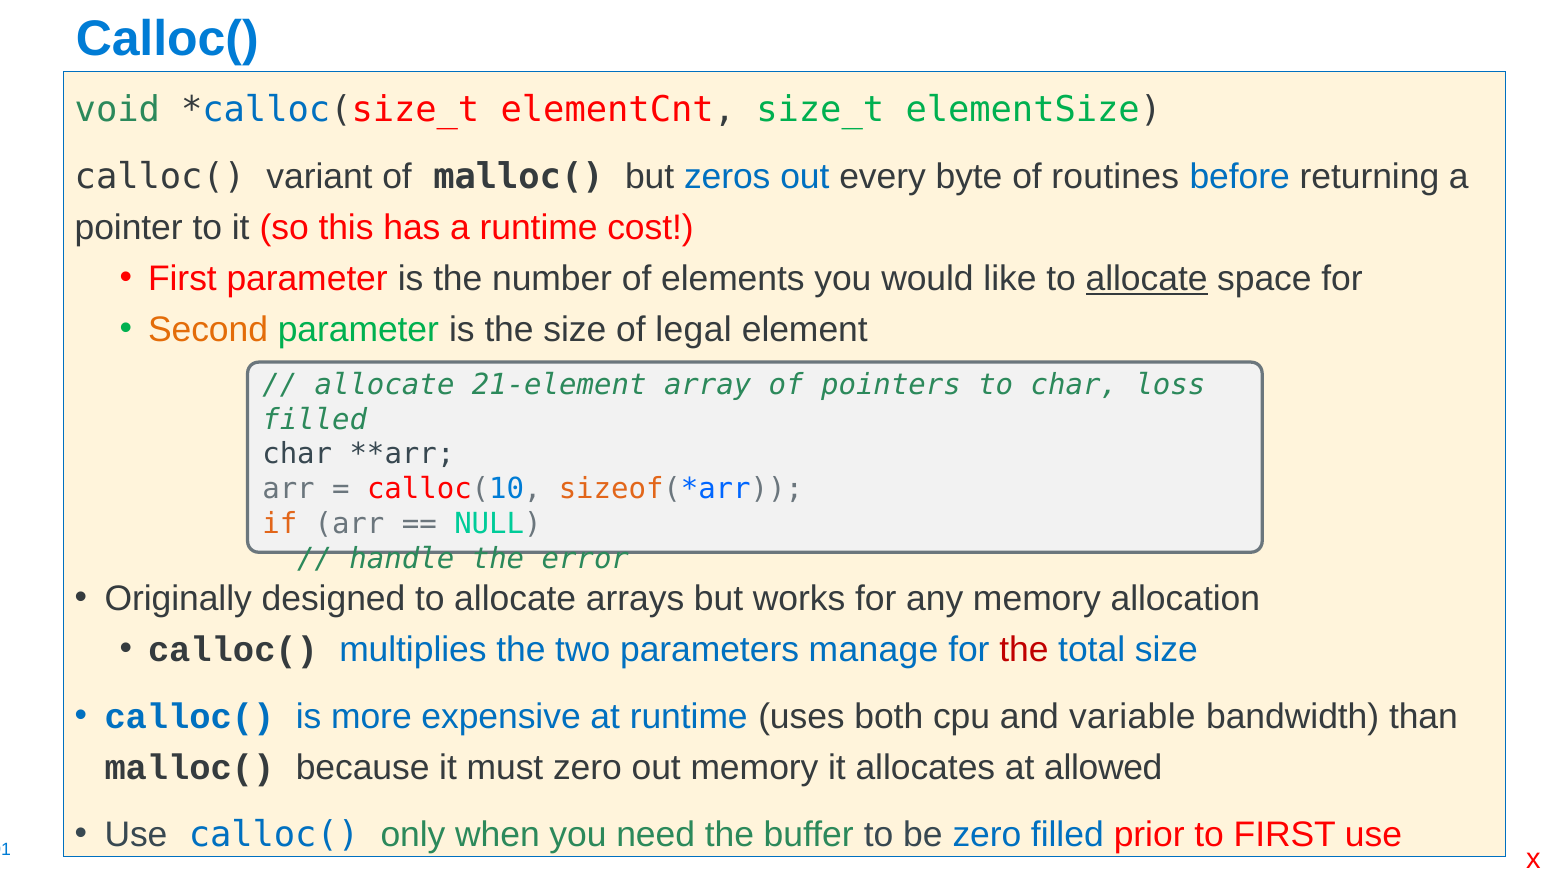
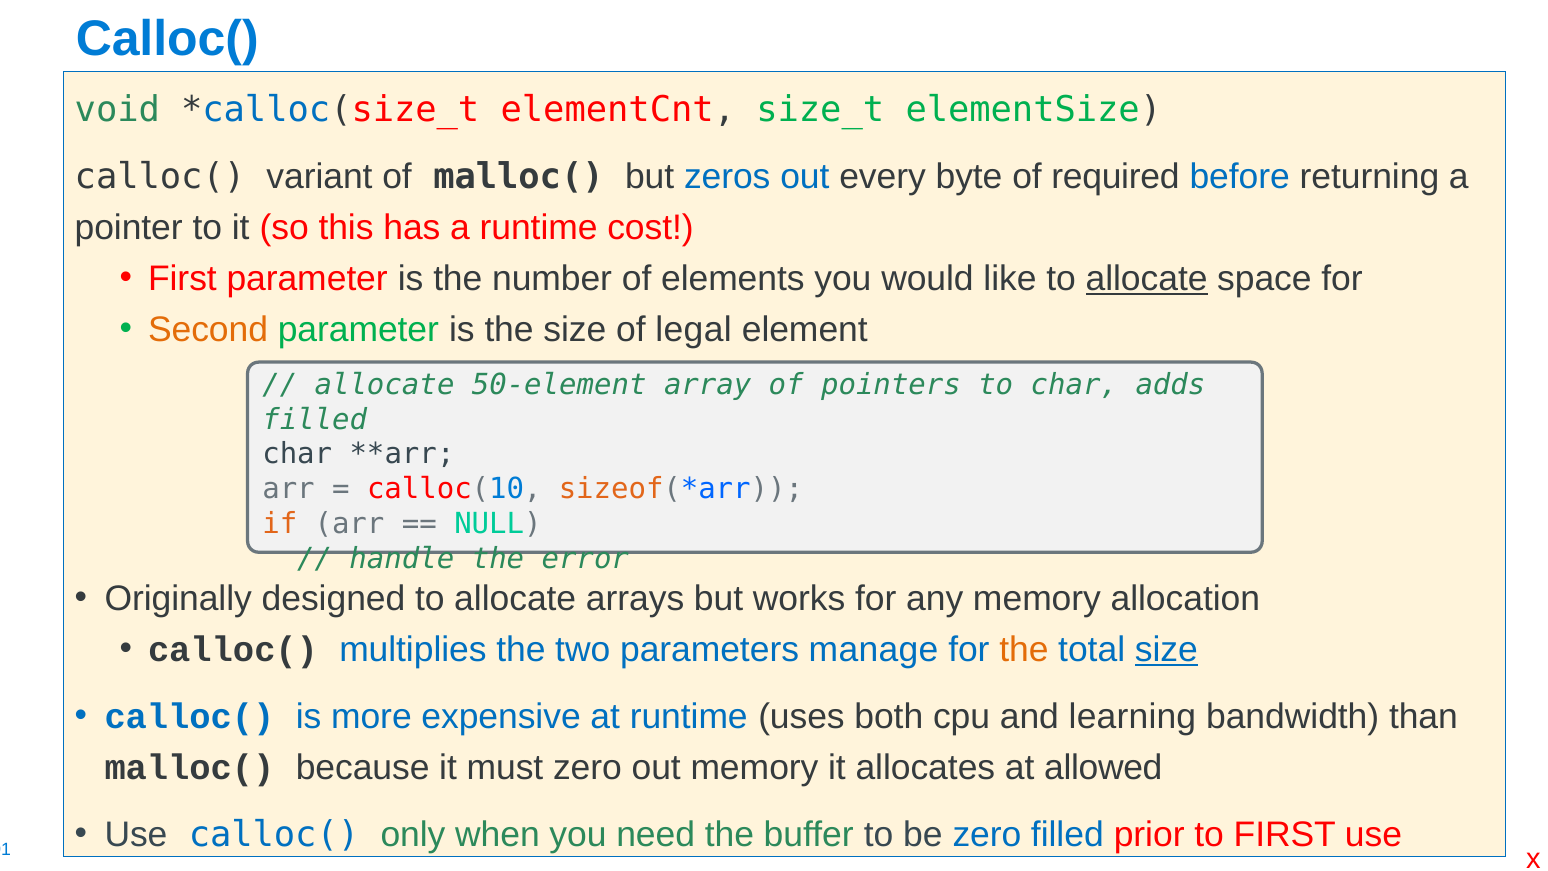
routines: routines -> required
21-element: 21-element -> 50-element
loss: loss -> adds
the at (1024, 650) colour: red -> orange
size at (1166, 650) underline: none -> present
variable: variable -> learning
